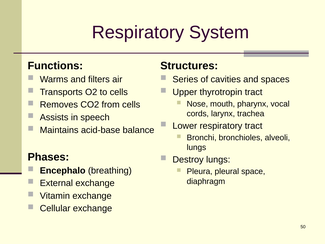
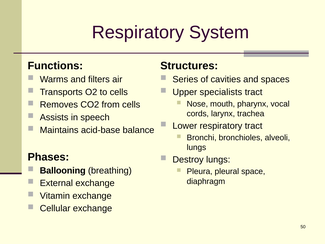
thyrotropin: thyrotropin -> specialists
Encephalo: Encephalo -> Ballooning
